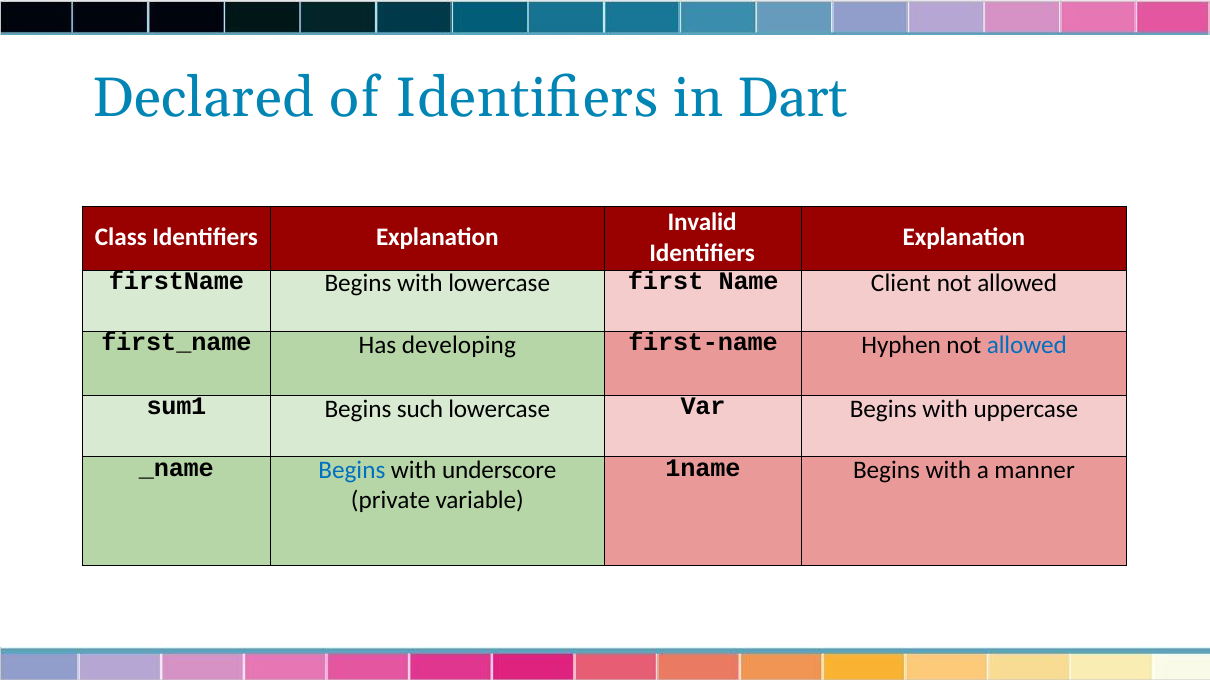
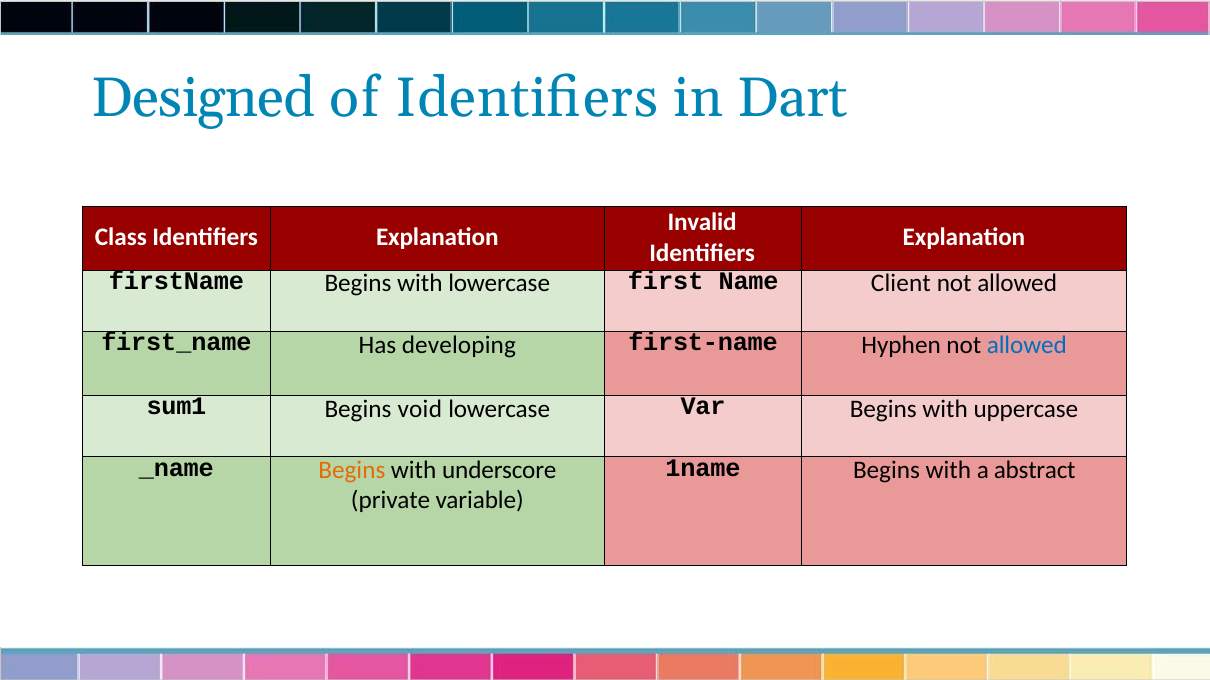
Declared: Declared -> Designed
such: such -> void
Begins at (352, 470) colour: blue -> orange
manner: manner -> abstract
